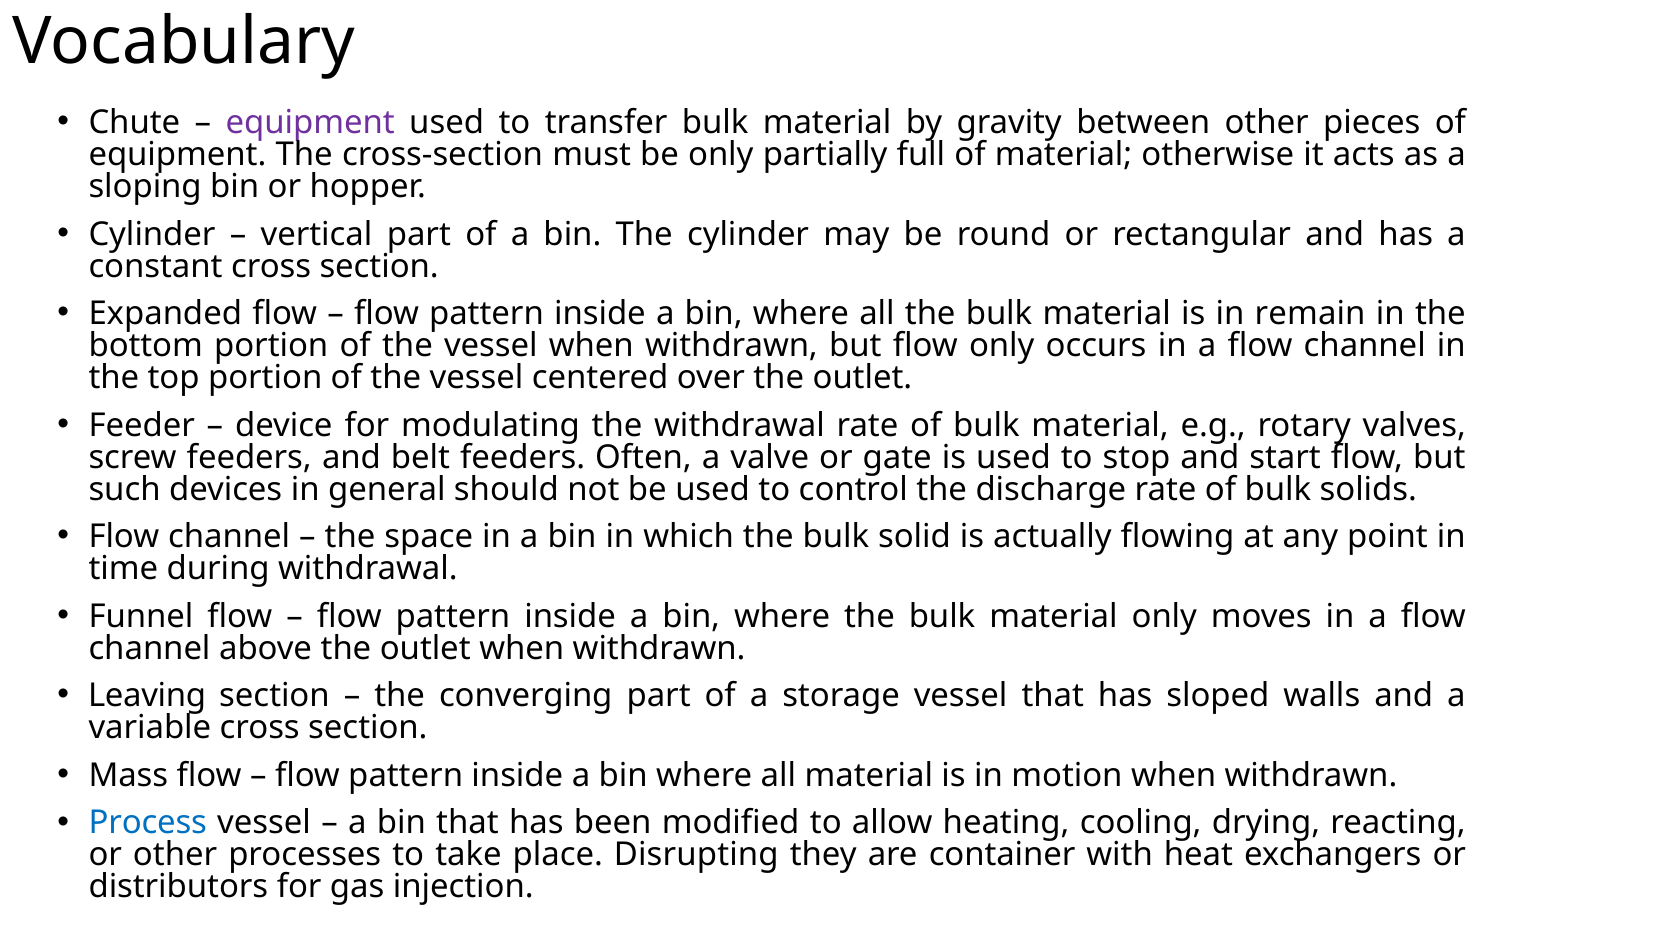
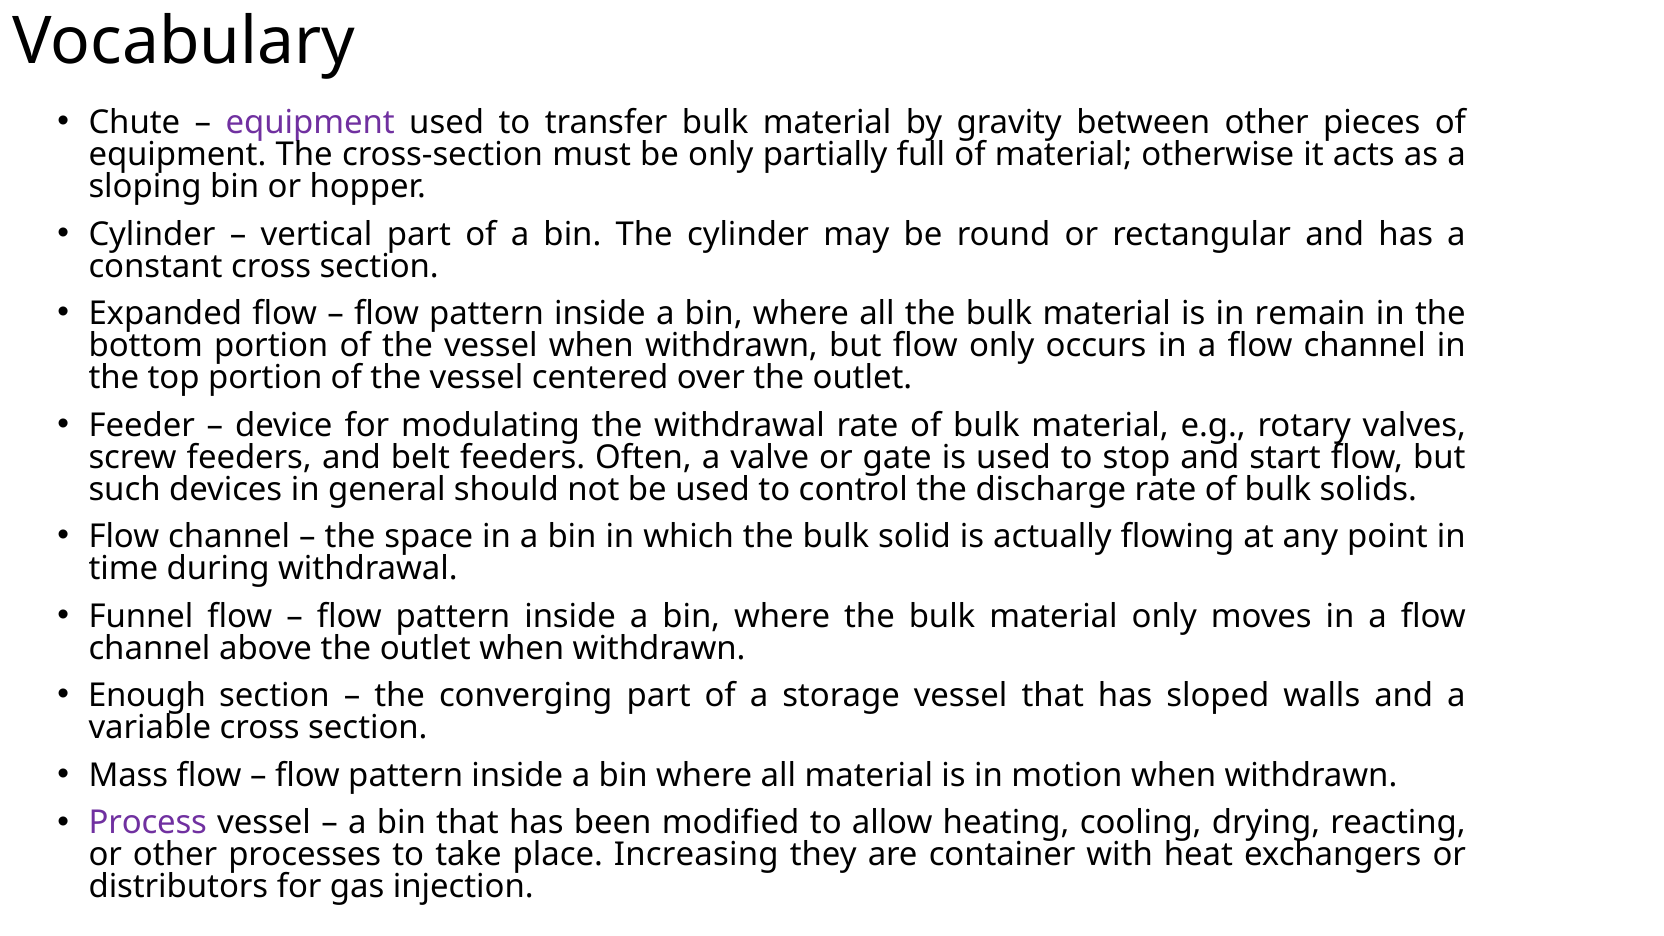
Leaving: Leaving -> Enough
Process colour: blue -> purple
Disrupting: Disrupting -> Increasing
